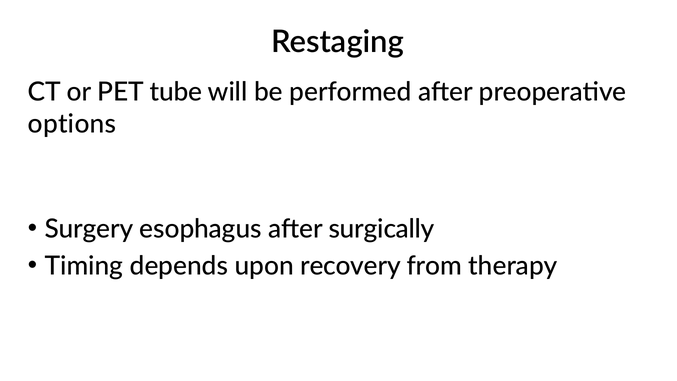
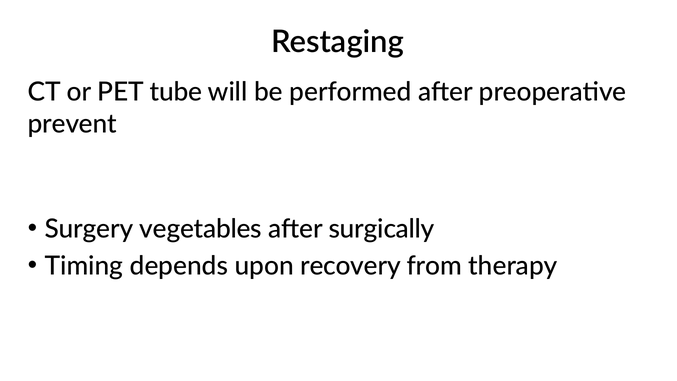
options: options -> prevent
esophagus: esophagus -> vegetables
